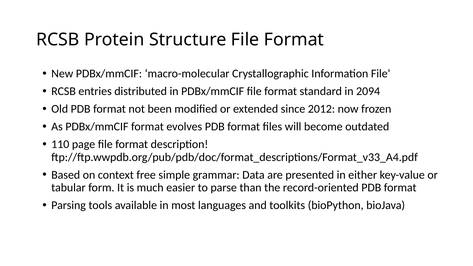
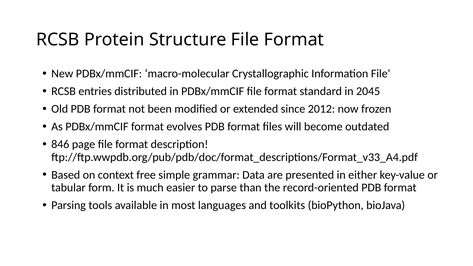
2094: 2094 -> 2045
110: 110 -> 846
